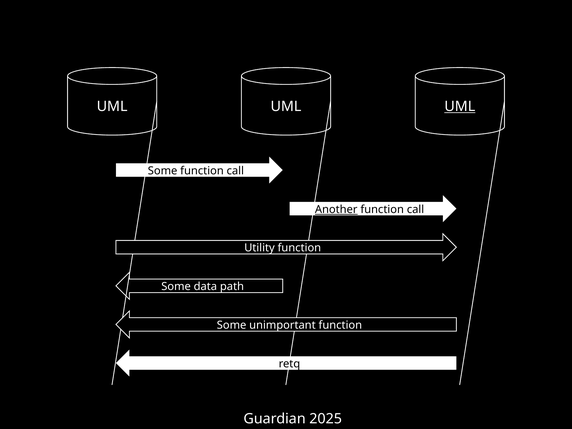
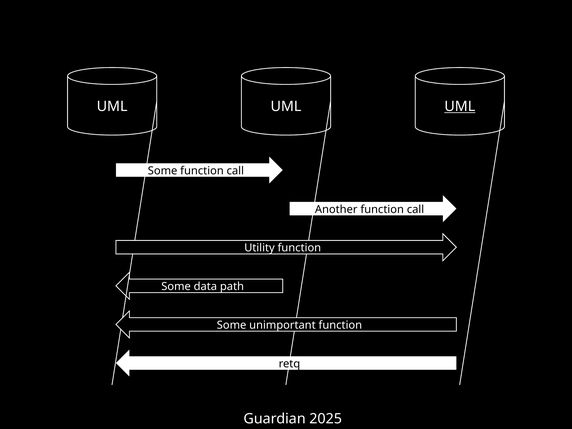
Another underline: present -> none
